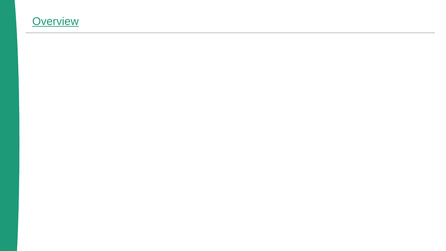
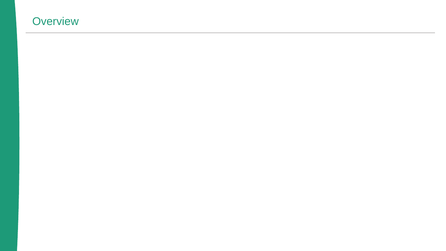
Overview underline: present -> none
